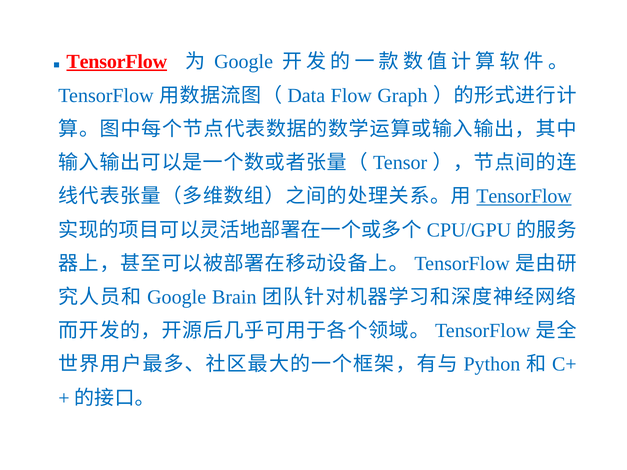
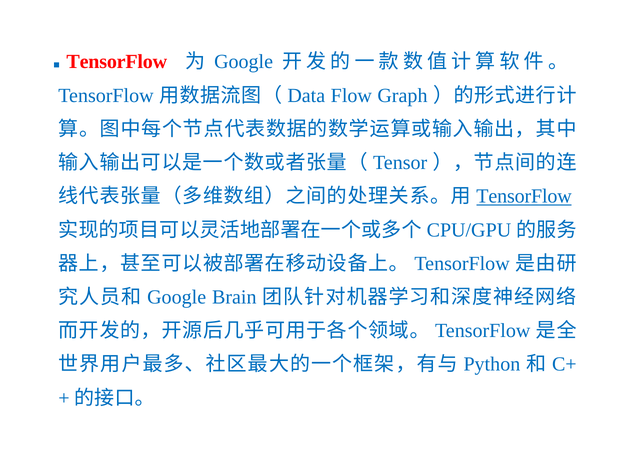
TensorFlow at (117, 62) underline: present -> none
